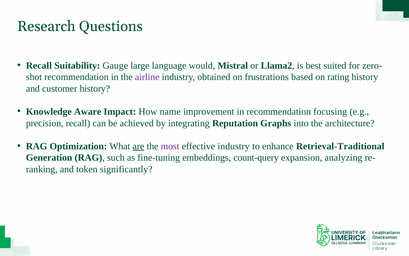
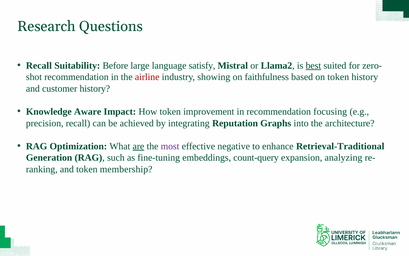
Gauge: Gauge -> Before
would: would -> satisfy
best underline: none -> present
airline colour: purple -> red
obtained: obtained -> showing
frustrations: frustrations -> faithfulness
on rating: rating -> token
How name: name -> token
effective industry: industry -> negative
significantly: significantly -> membership
